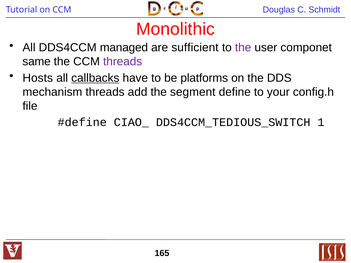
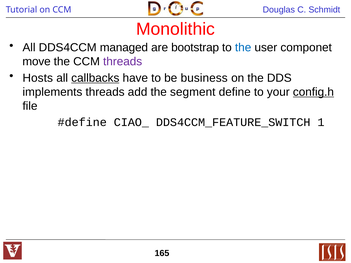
sufficient: sufficient -> bootstrap
the at (243, 48) colour: purple -> blue
same: same -> move
platforms: platforms -> business
mechanism: mechanism -> implements
config.h underline: none -> present
DDS4CCM_TEDIOUS_SWITCH: DDS4CCM_TEDIOUS_SWITCH -> DDS4CCM_FEATURE_SWITCH
